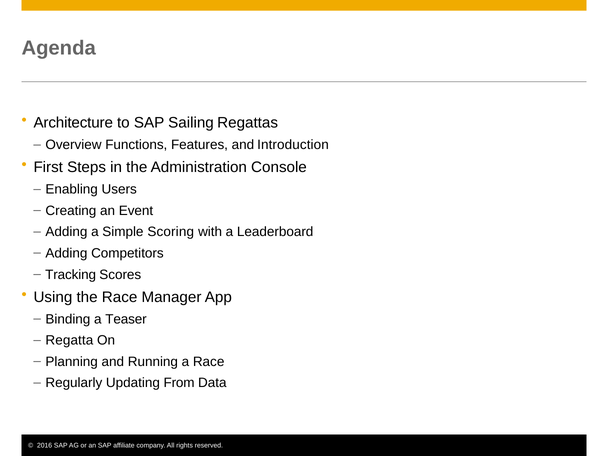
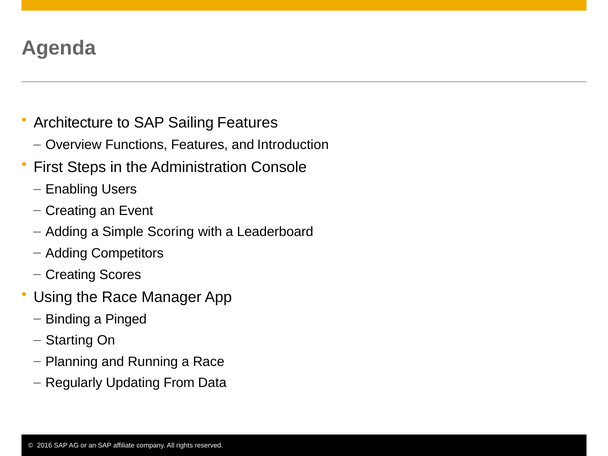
Sailing Regattas: Regattas -> Features
Tracking at (71, 275): Tracking -> Creating
Teaser: Teaser -> Pinged
Regatta: Regatta -> Starting
